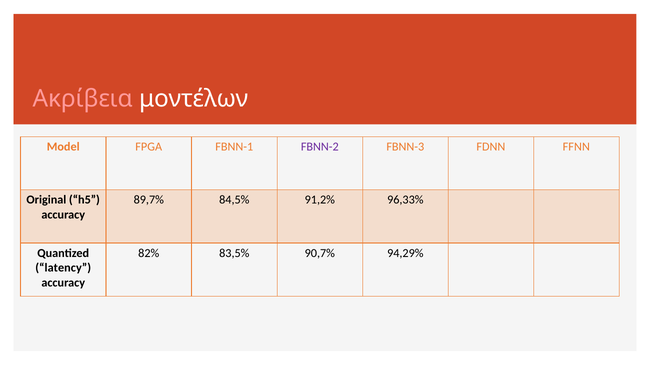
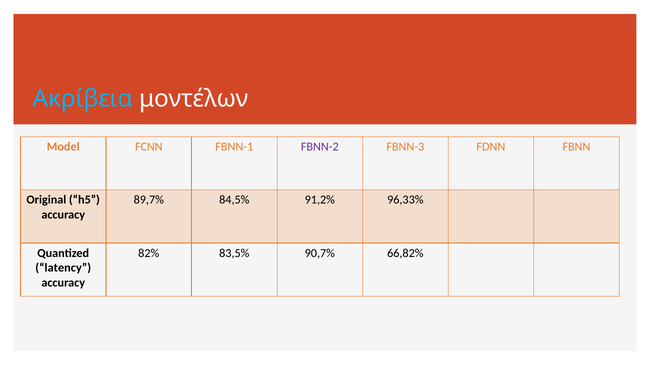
Ακρίβεια colour: pink -> light blue
FPGA: FPGA -> FCNN
FFNN: FFNN -> FBNN
94,29%: 94,29% -> 66,82%
